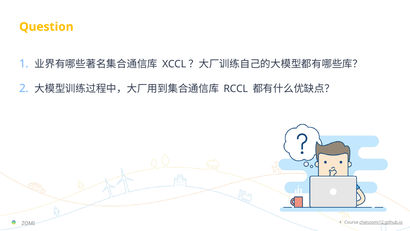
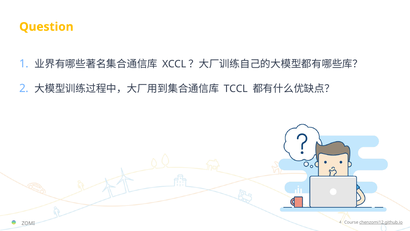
RCCL: RCCL -> TCCL
